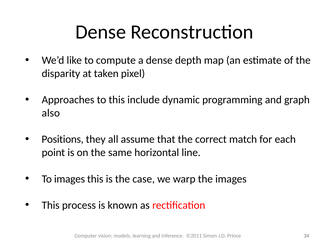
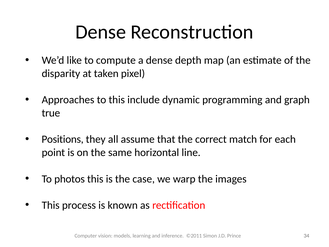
also: also -> true
To images: images -> photos
